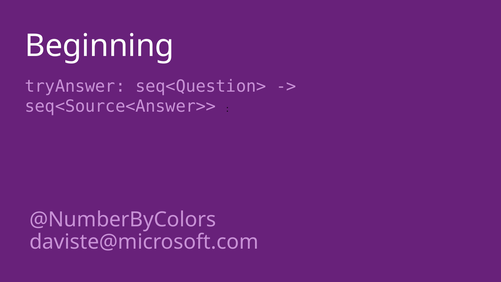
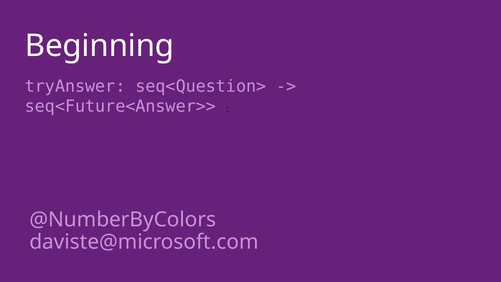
seq<Source<Answer>>: seq<Source<Answer>> -> seq<Future<Answer>>
